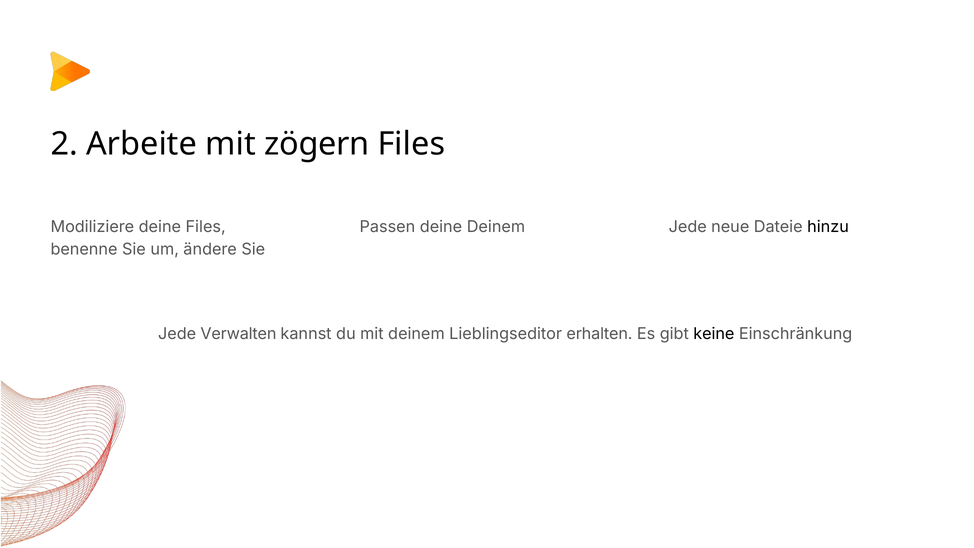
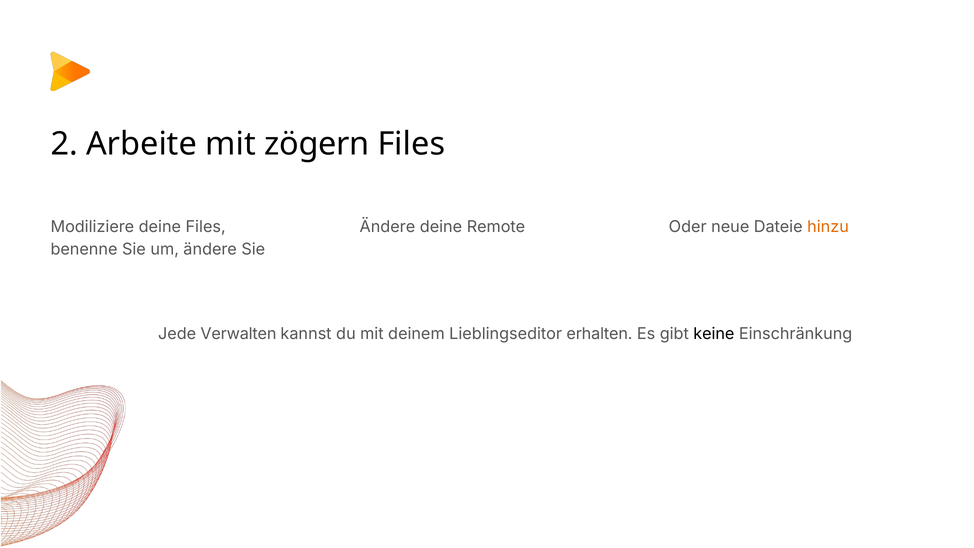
Passen at (387, 227): Passen -> Ändere
deine Deinem: Deinem -> Remote
Jede at (688, 227): Jede -> Oder
hinzu colour: black -> orange
